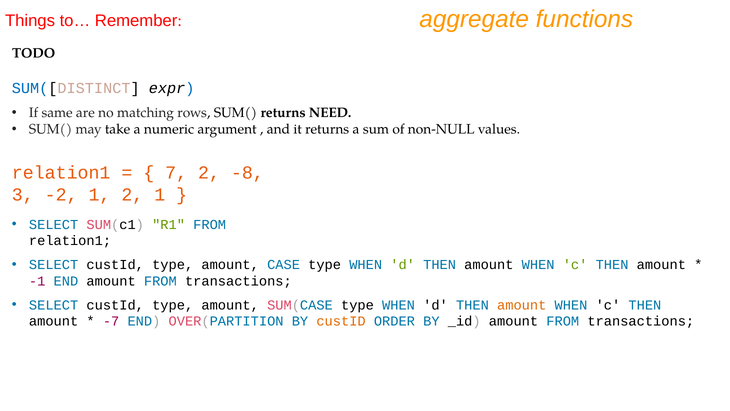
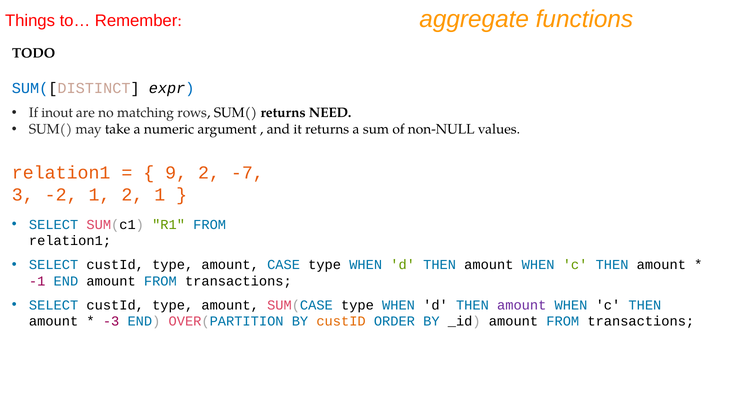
same: same -> inout
7: 7 -> 9
-8: -8 -> -7
amount at (522, 305) colour: orange -> purple
-7: -7 -> -3
